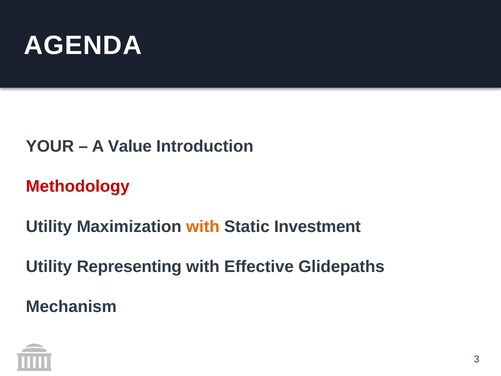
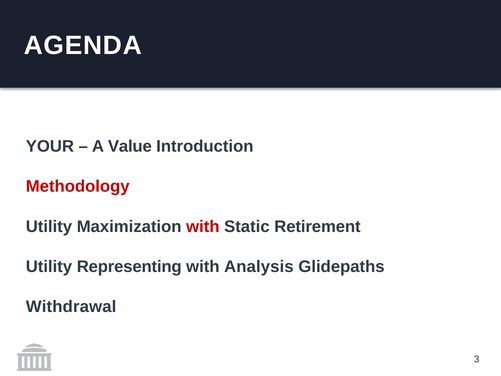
with at (203, 226) colour: orange -> red
Investment: Investment -> Retirement
Effective: Effective -> Analysis
Mechanism: Mechanism -> Withdrawal
